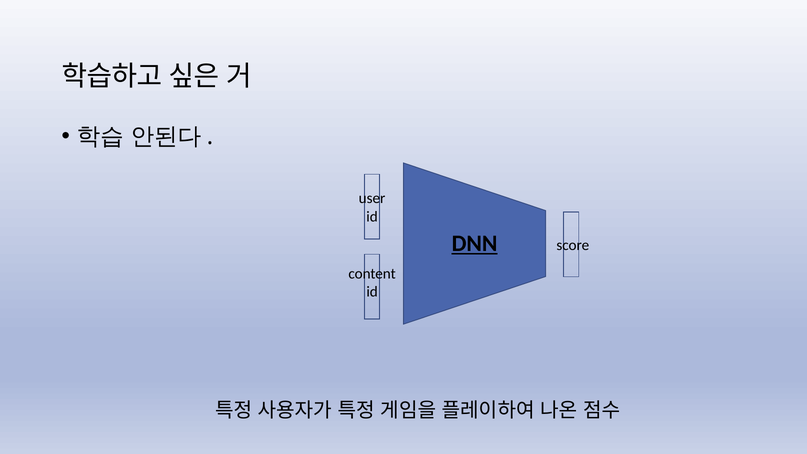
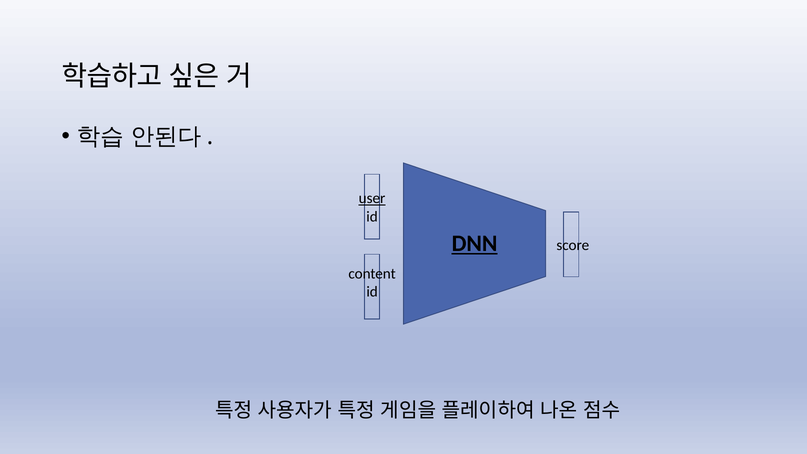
user underline: none -> present
